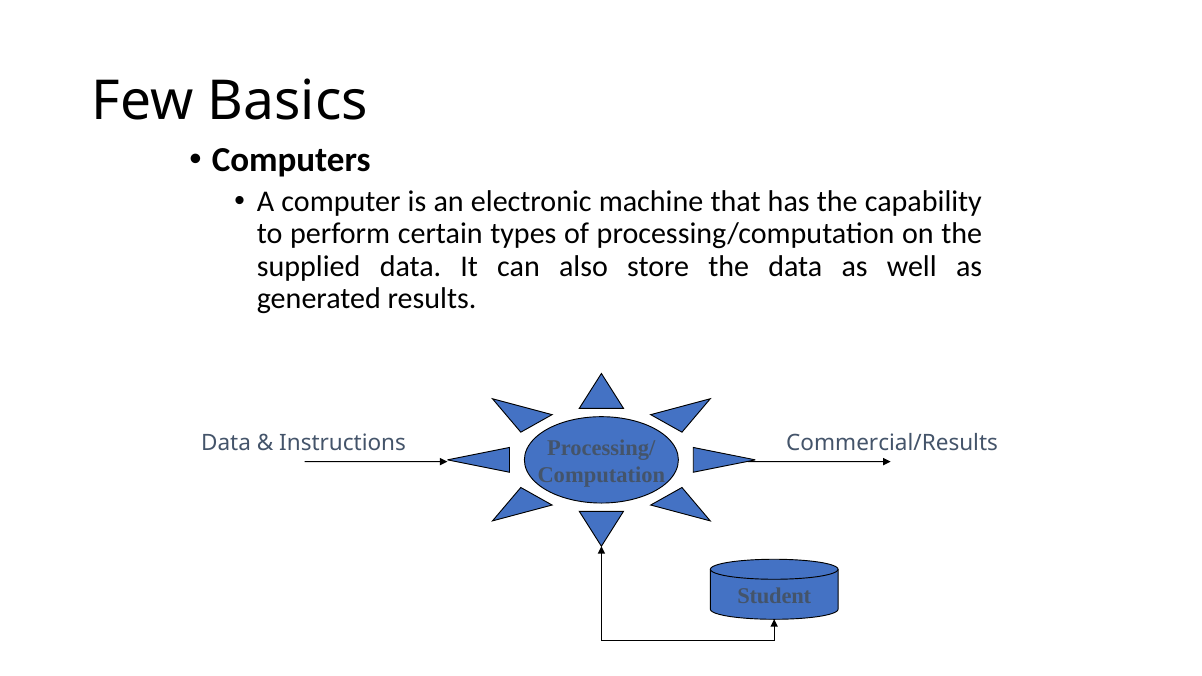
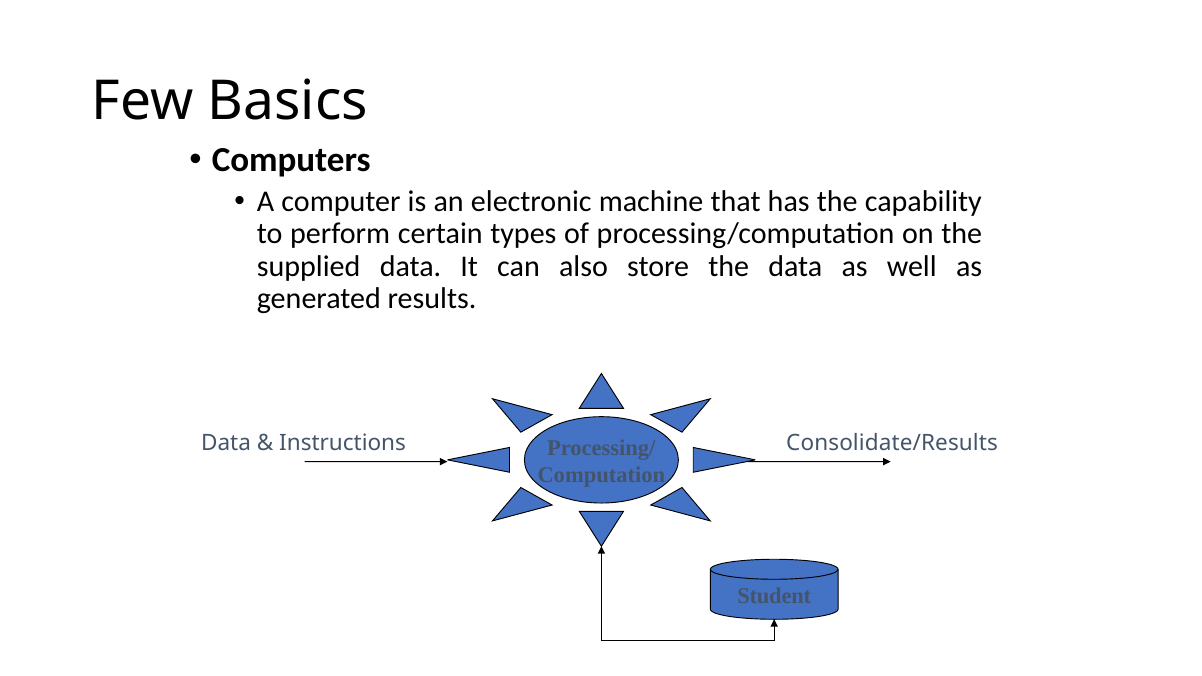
Commercial/Results: Commercial/Results -> Consolidate/Results
